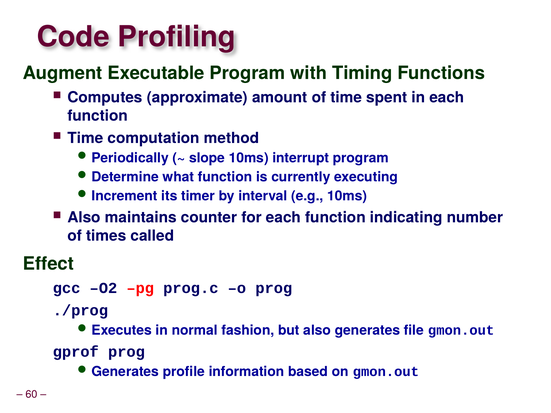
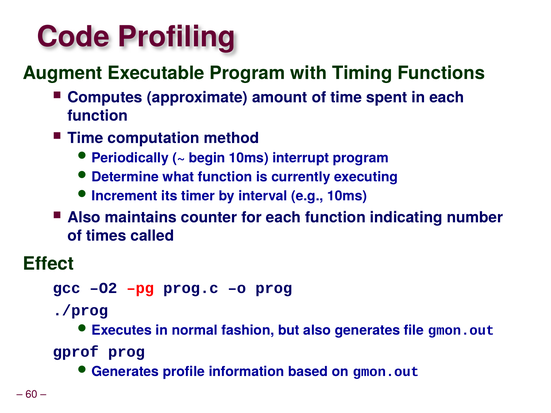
slope: slope -> begin
